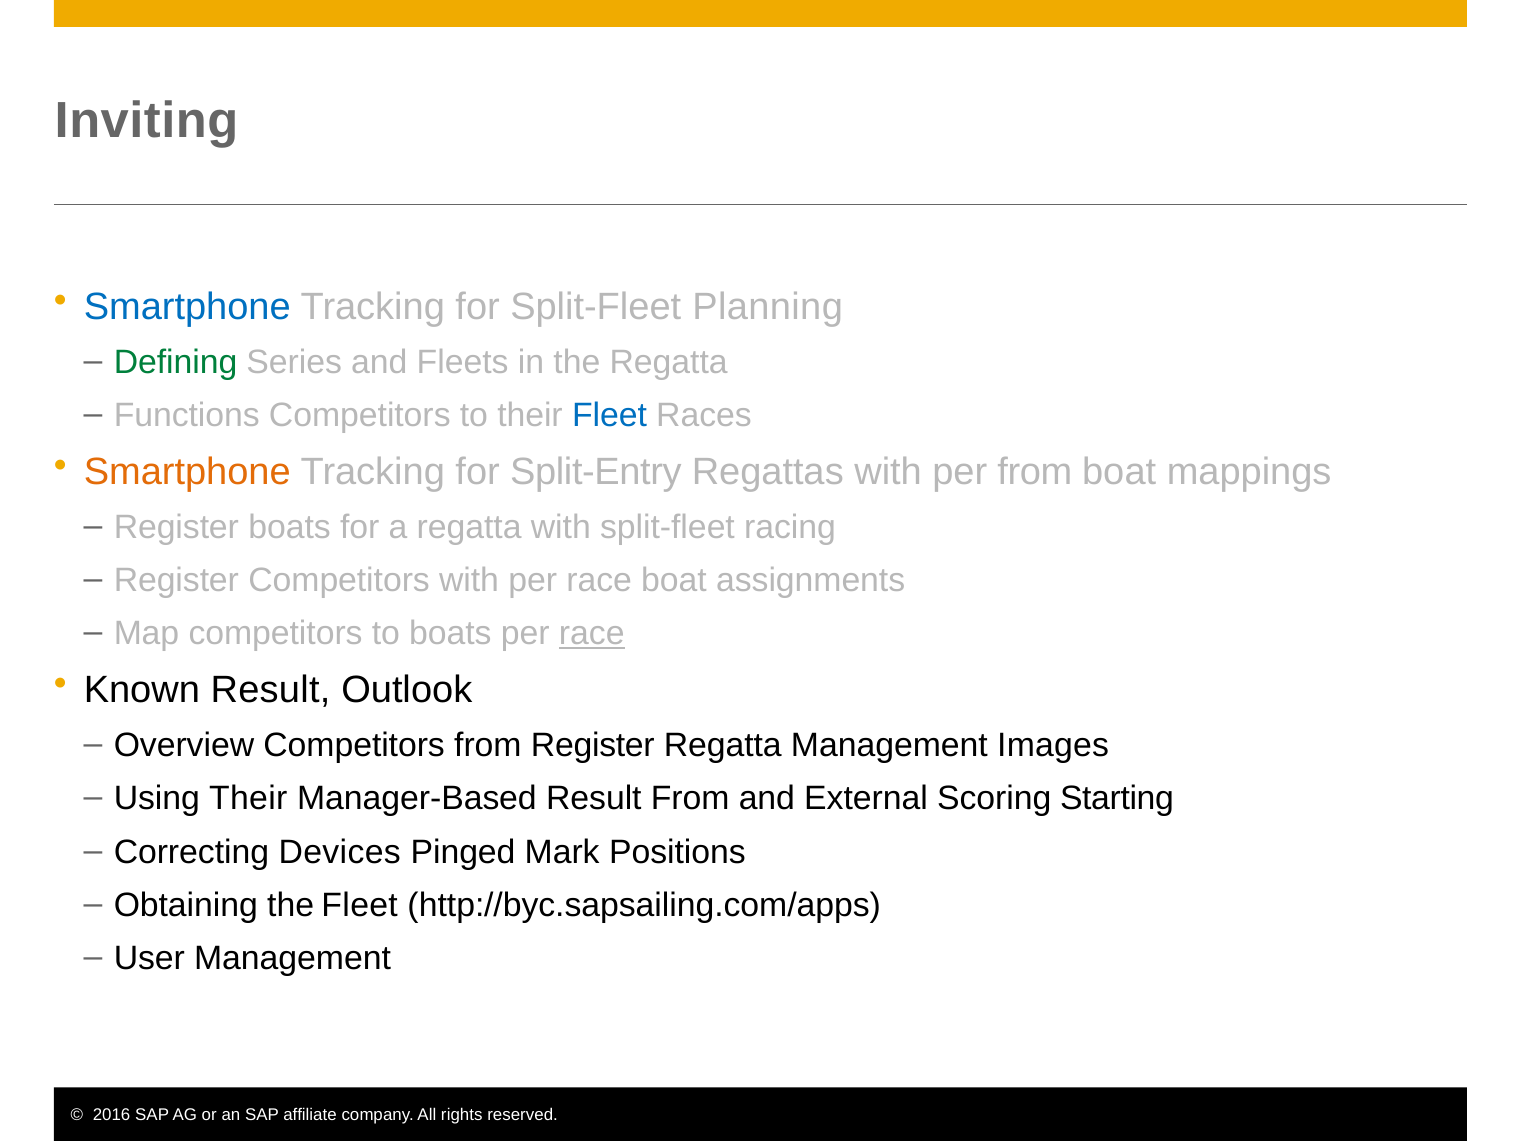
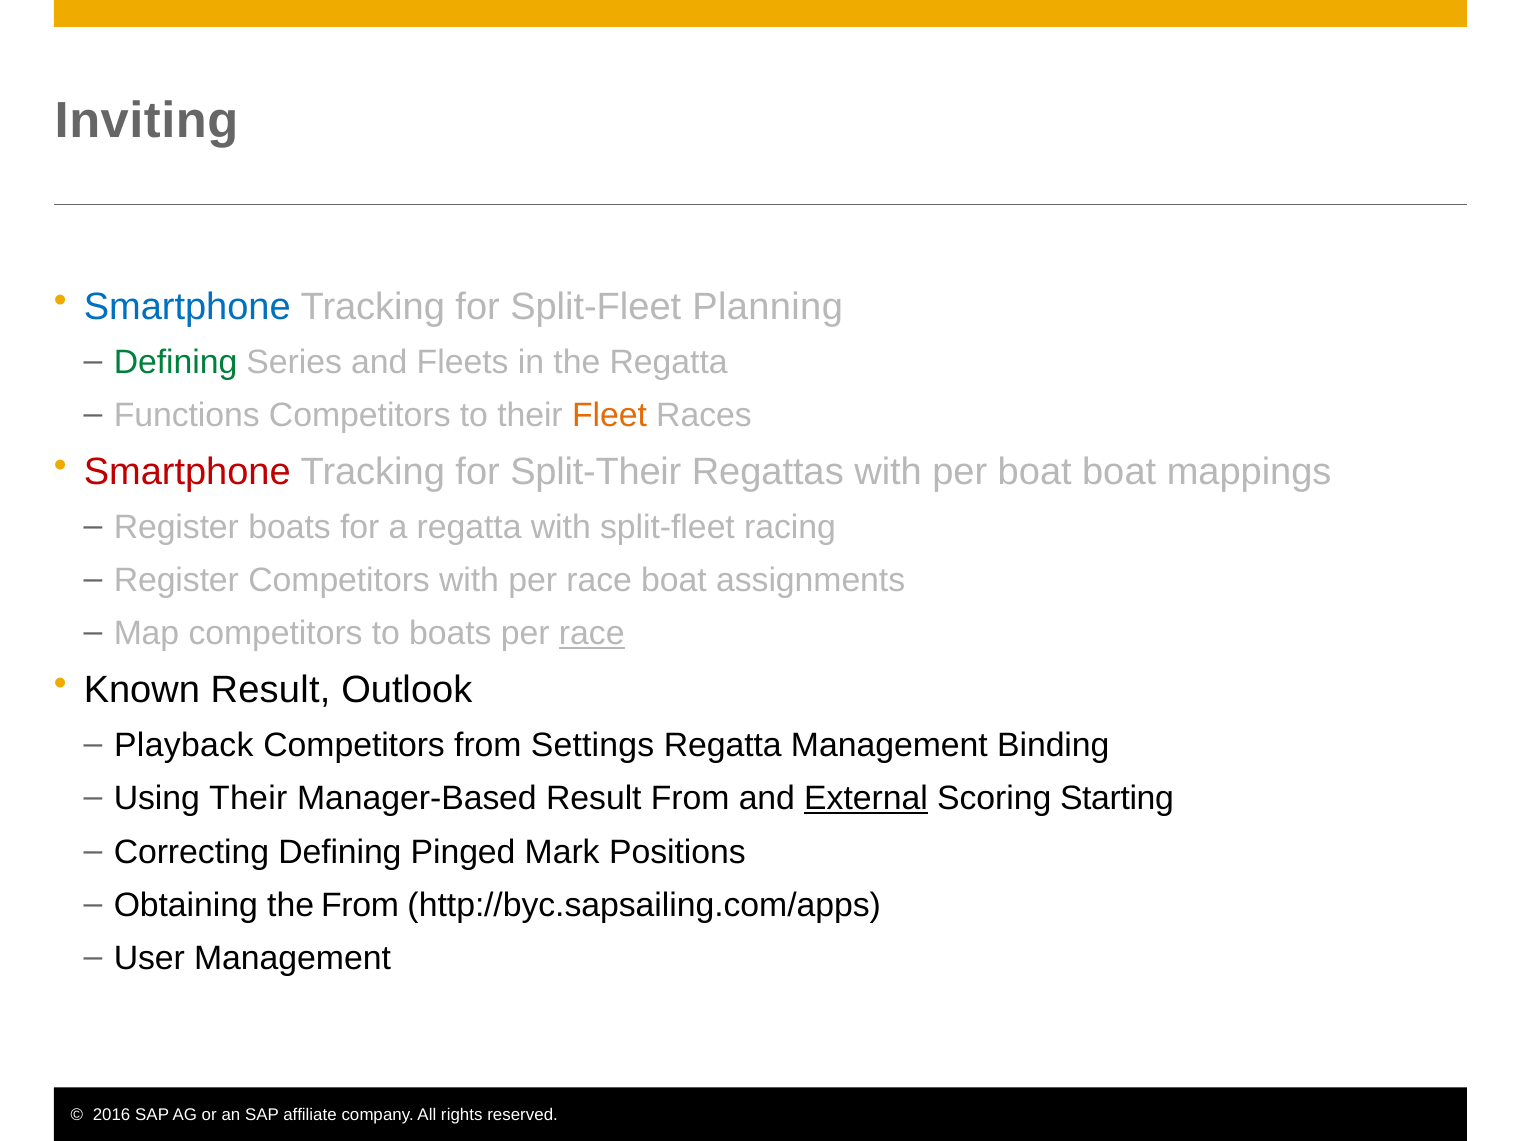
Fleet at (610, 416) colour: blue -> orange
Smartphone at (187, 472) colour: orange -> red
Split-Entry: Split-Entry -> Split-Their
per from: from -> boat
Overview: Overview -> Playback
from Register: Register -> Settings
Images: Images -> Binding
External underline: none -> present
Correcting Devices: Devices -> Defining
the Fleet: Fleet -> From
